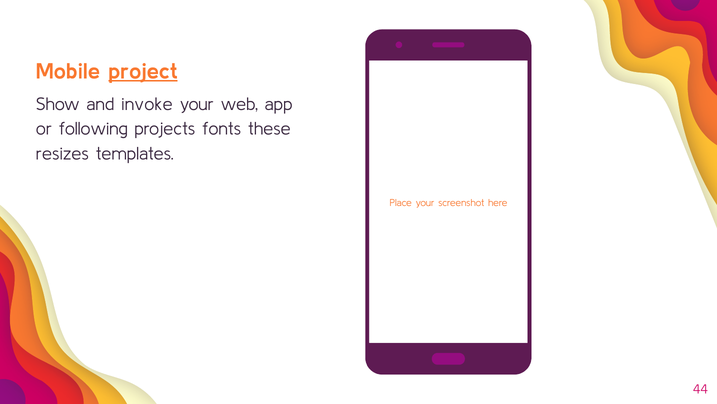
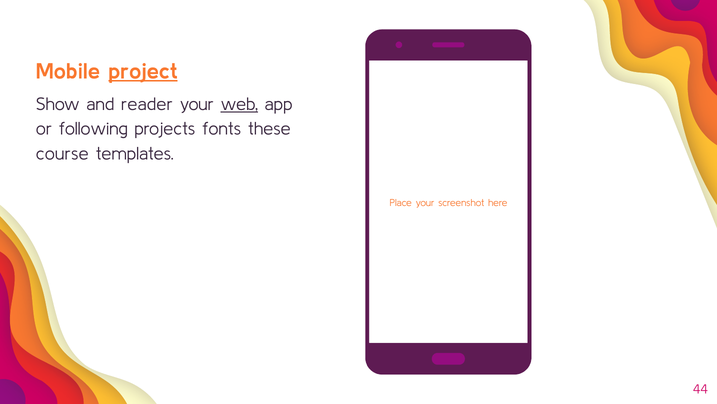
invoke: invoke -> reader
web underline: none -> present
resizes: resizes -> course
